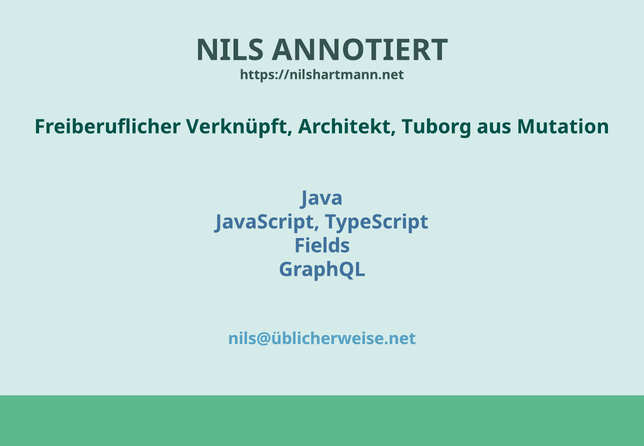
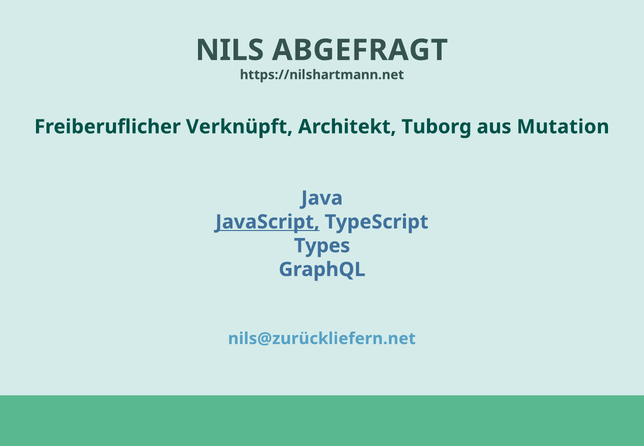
ANNOTIERT: ANNOTIERT -> ABGEFRAGT
JavaScript underline: none -> present
Fields: Fields -> Types
nils@üblicherweise.net: nils@üblicherweise.net -> nils@zurückliefern.net
